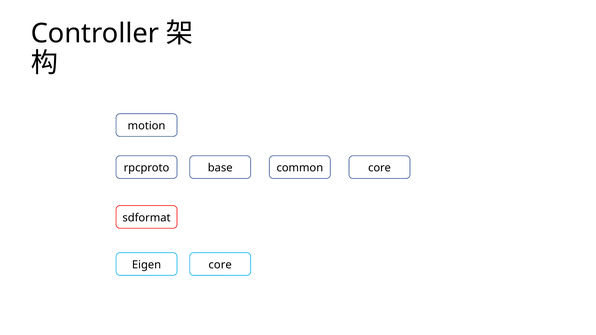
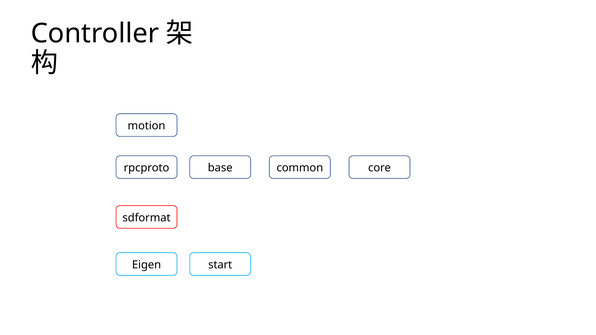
core at (220, 265): core -> start
